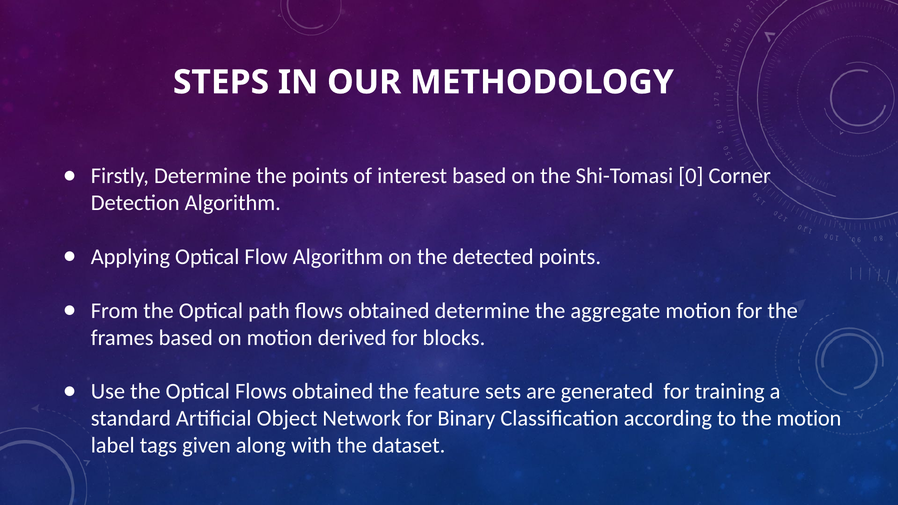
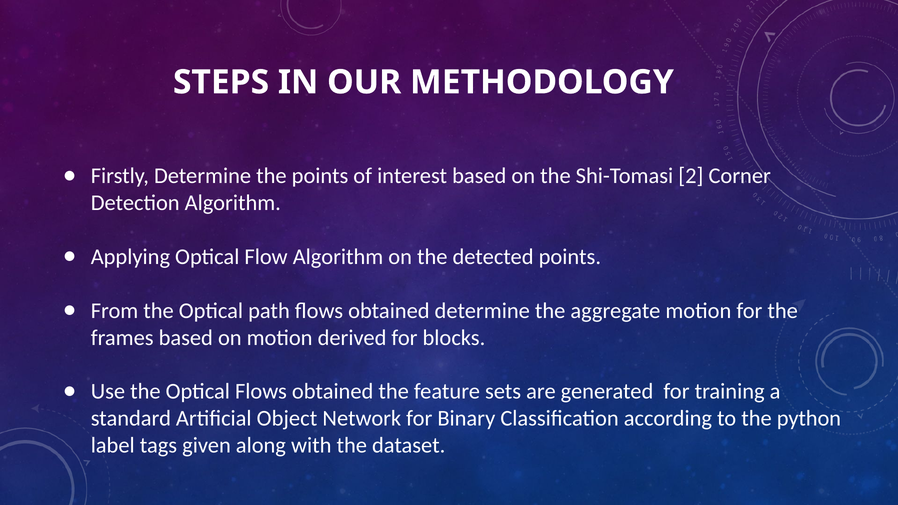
0: 0 -> 2
the motion: motion -> python
